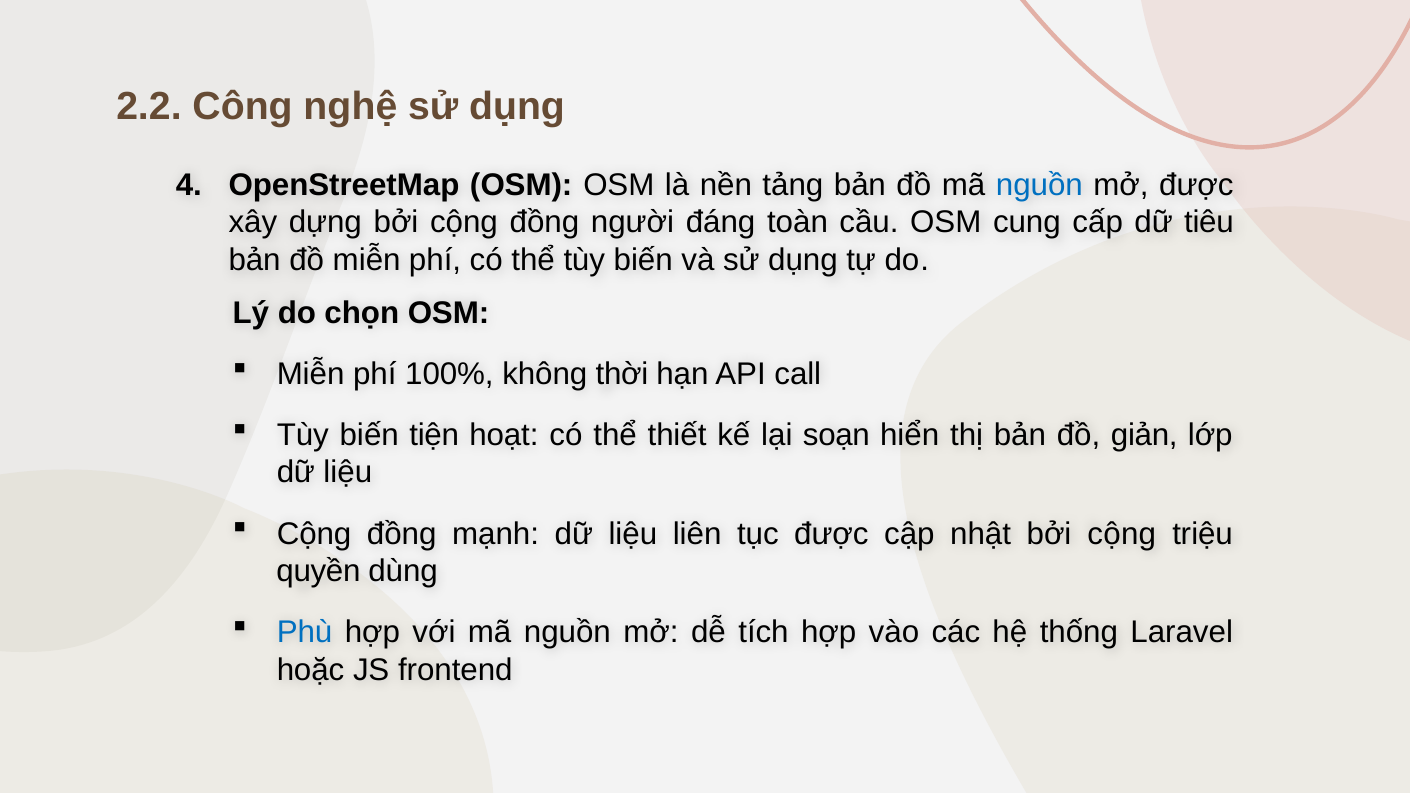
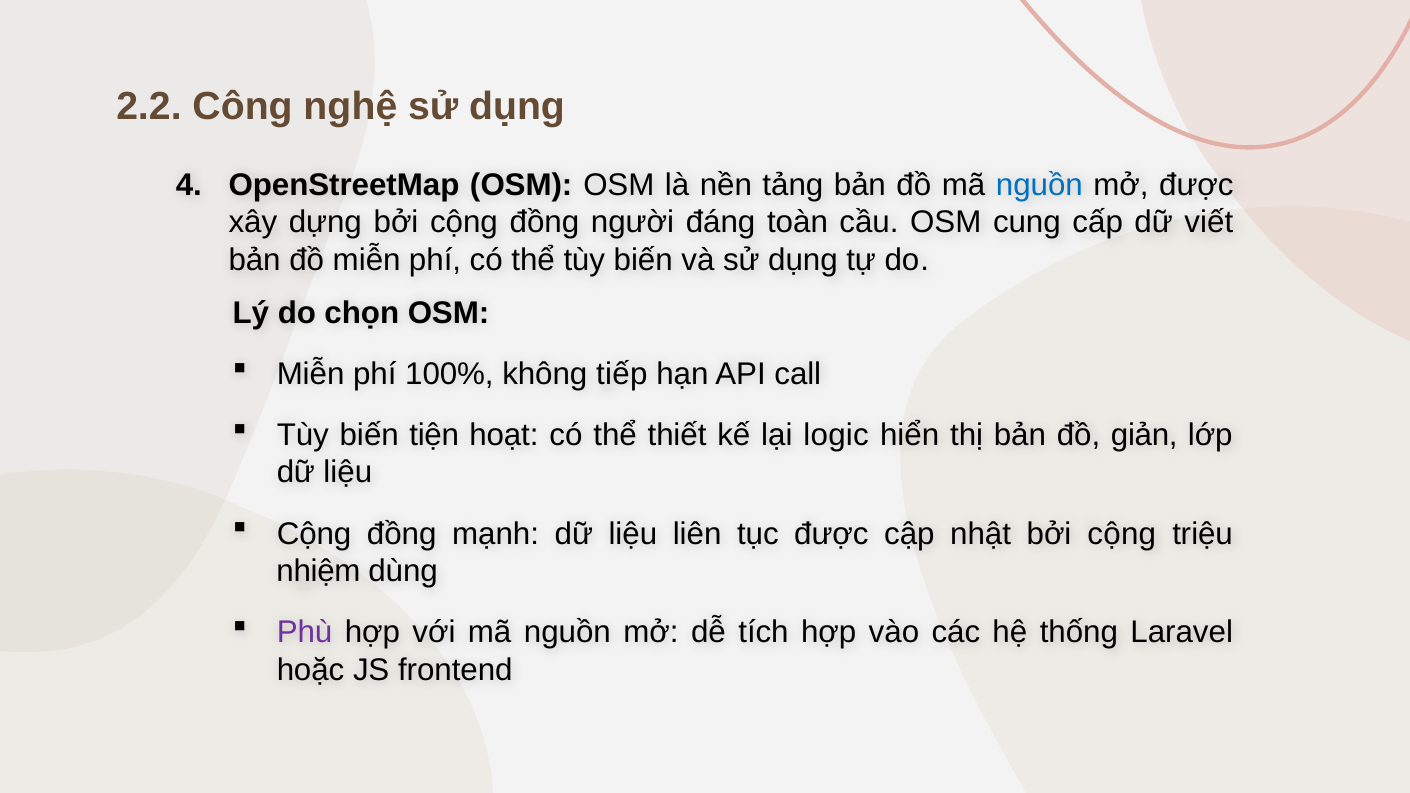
tiêu: tiêu -> viết
thời: thời -> tiếp
soạn: soạn -> logic
quyền: quyền -> nhiệm
Phù colour: blue -> purple
